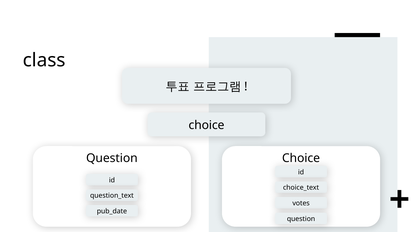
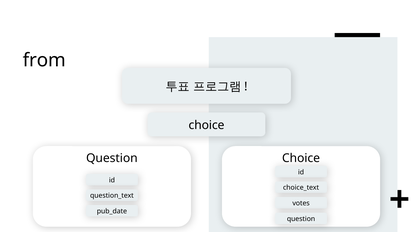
class: class -> from
